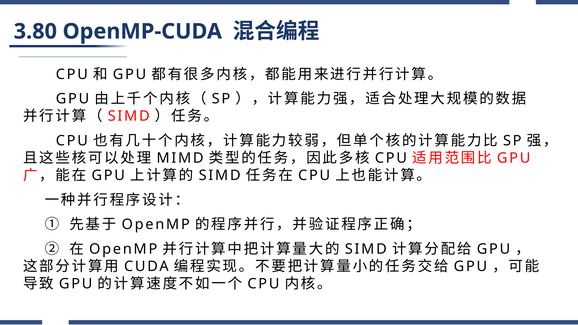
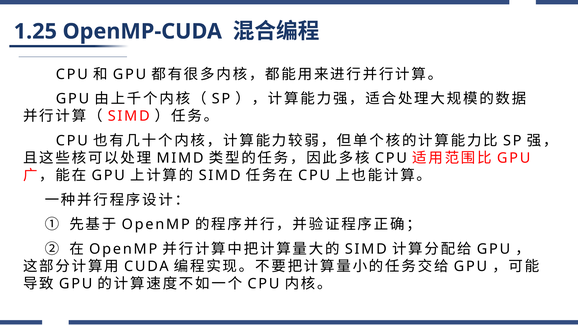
3.80: 3.80 -> 1.25
